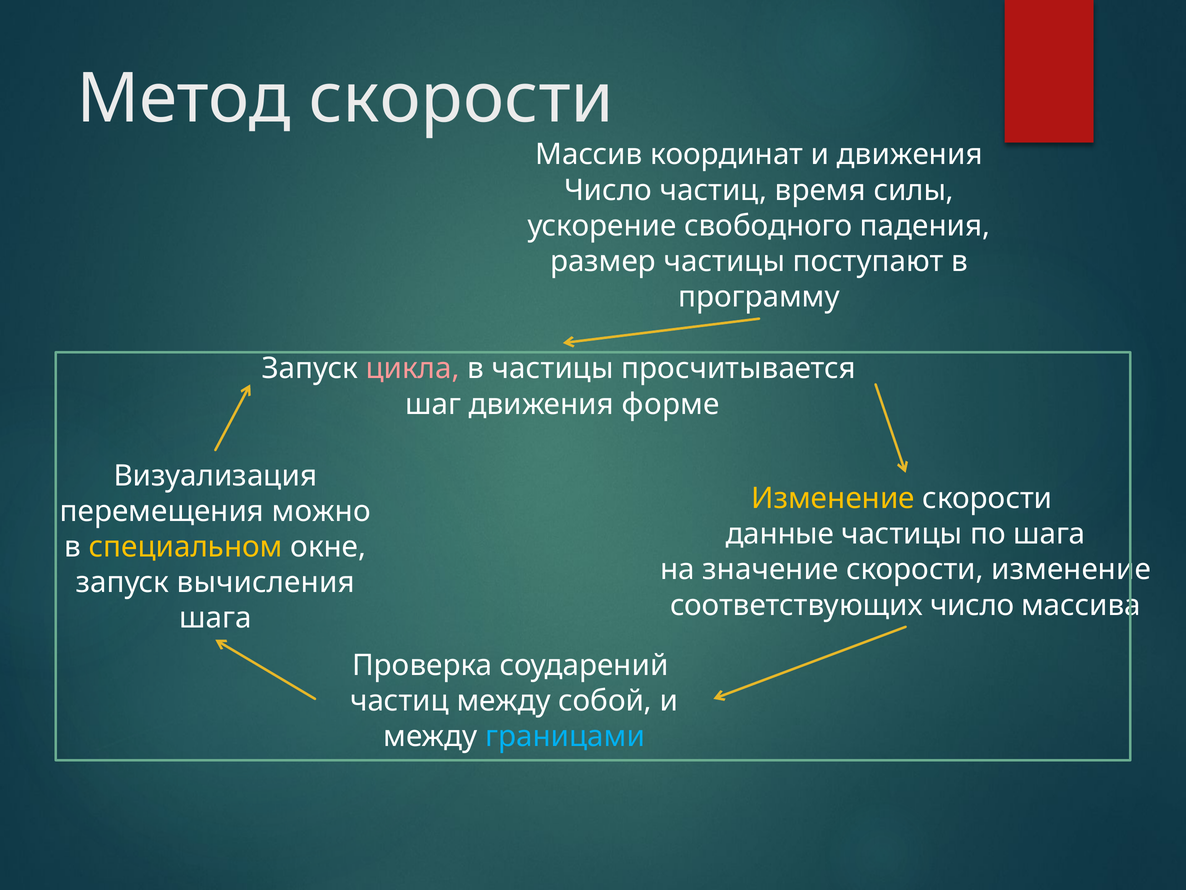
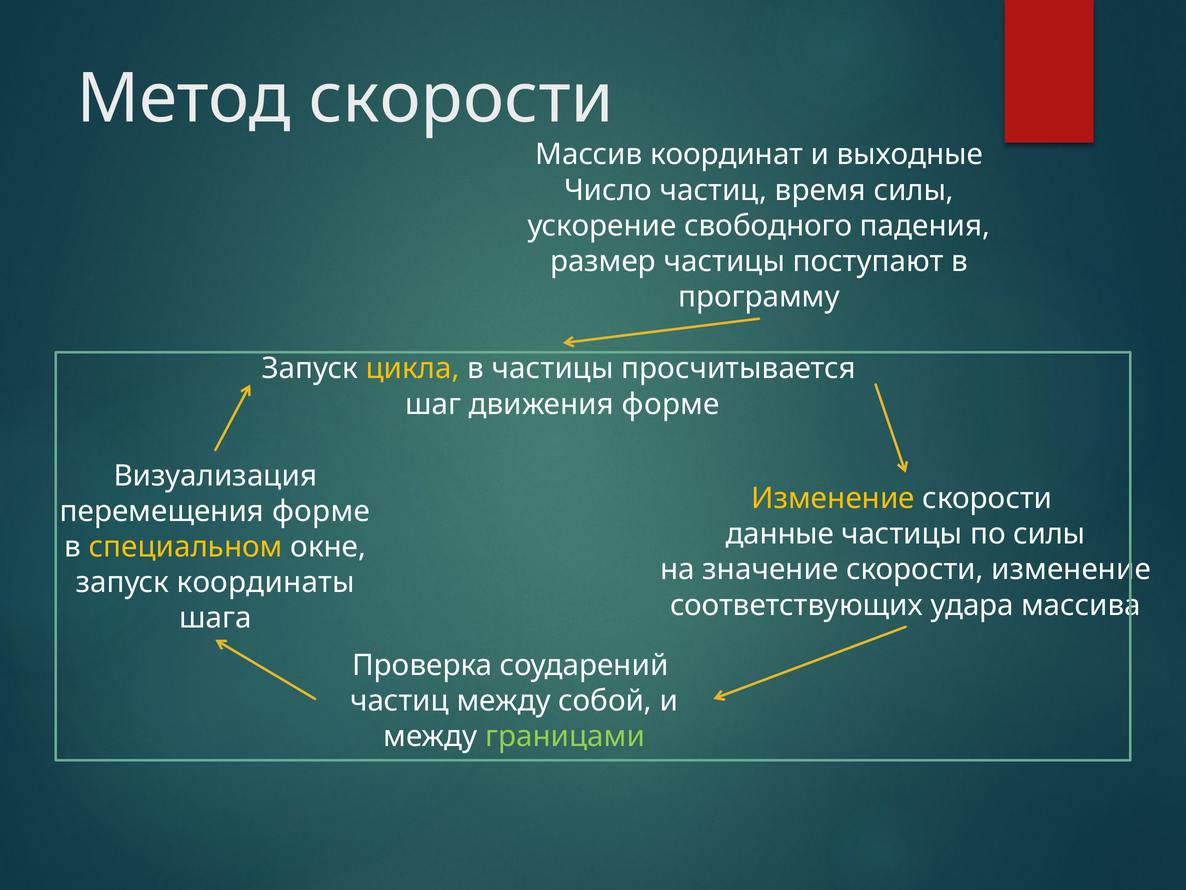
и движения: движения -> выходные
цикла colour: pink -> yellow
перемещения можно: можно -> форме
по шага: шага -> силы
вычисления: вычисления -> координаты
соответствующих число: число -> удара
границами colour: light blue -> light green
